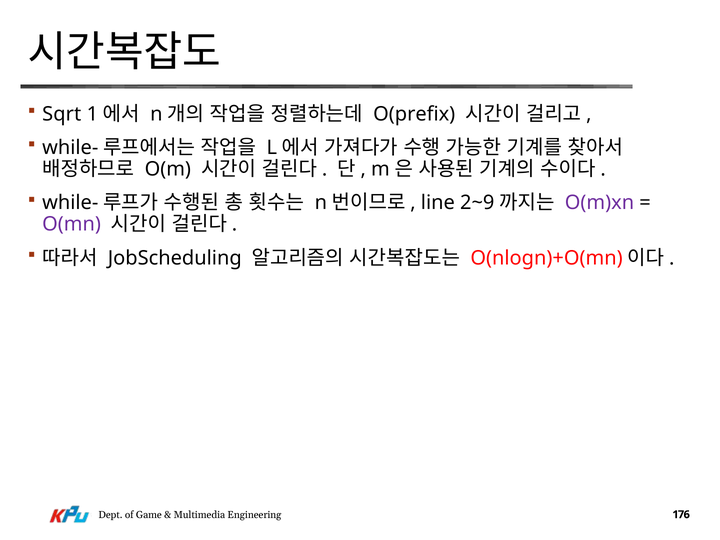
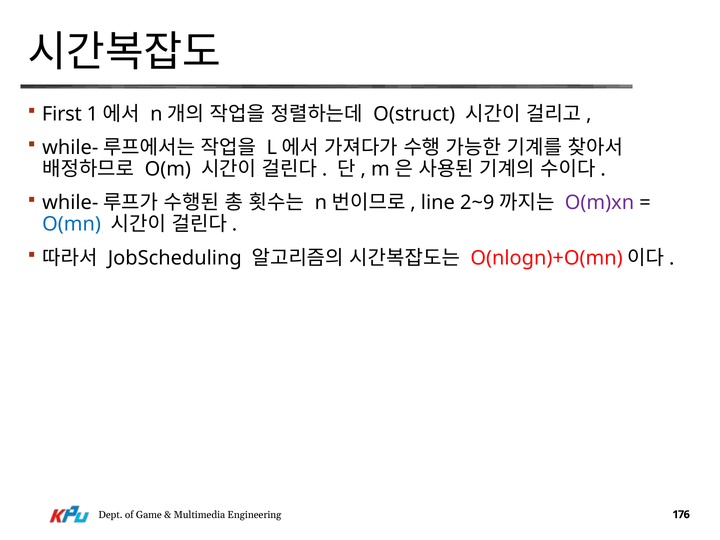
Sqrt: Sqrt -> First
O(prefix: O(prefix -> O(struct
O(mn colour: purple -> blue
